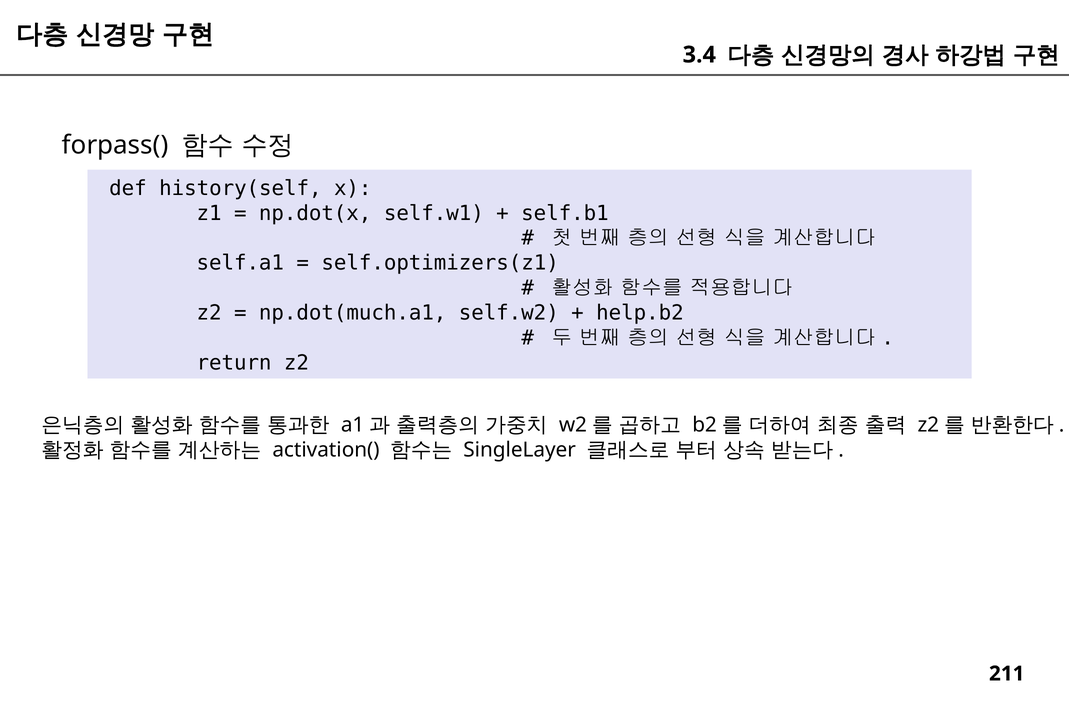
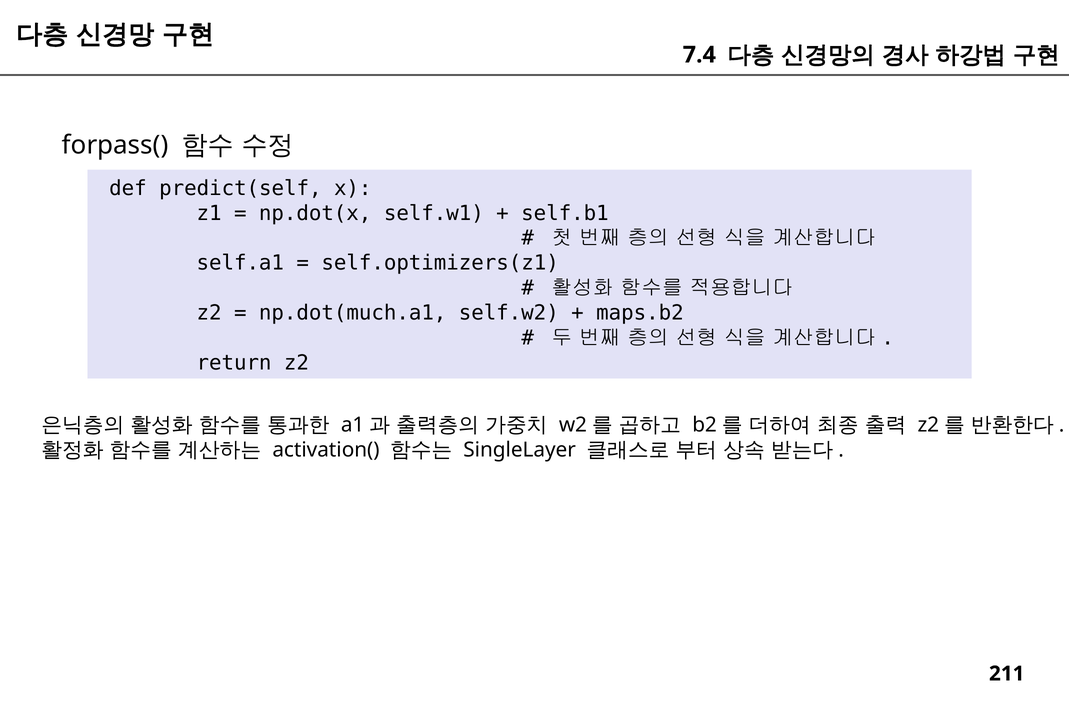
3.4: 3.4 -> 7.4
history(self: history(self -> predict(self
help.b2: help.b2 -> maps.b2
